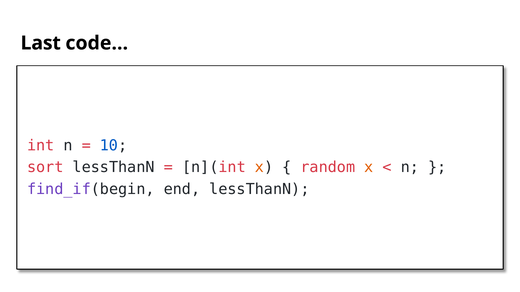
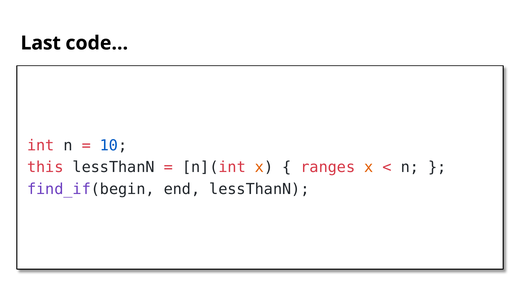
sort: sort -> this
random: random -> ranges
